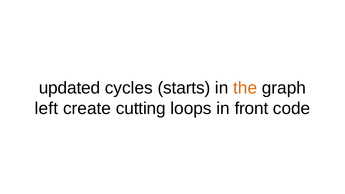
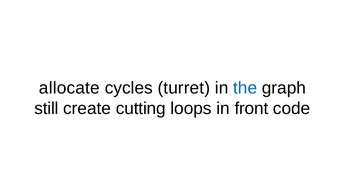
updated: updated -> allocate
starts: starts -> turret
the colour: orange -> blue
left: left -> still
